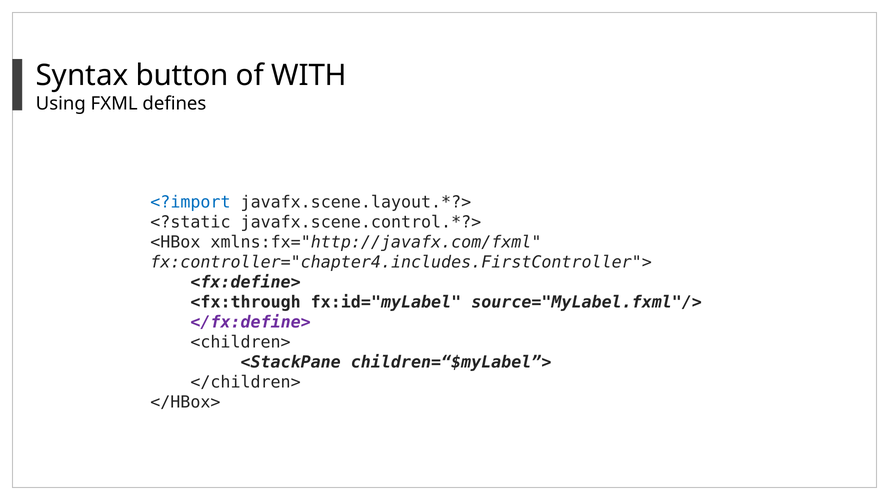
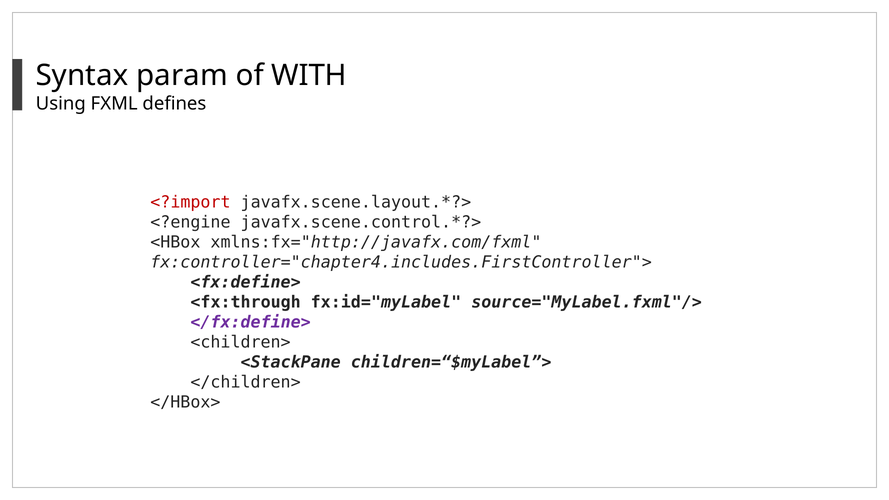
button: button -> param
<?import colour: blue -> red
<?static: <?static -> <?engine
